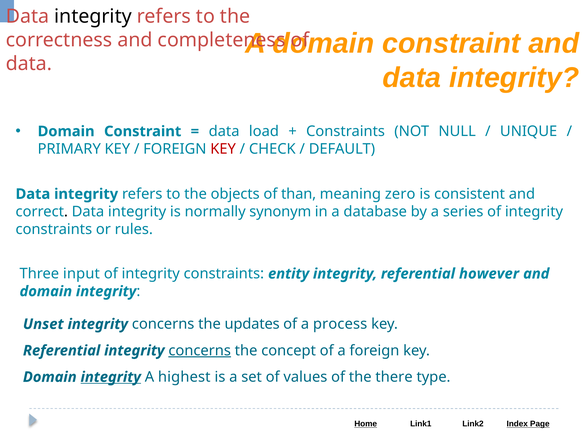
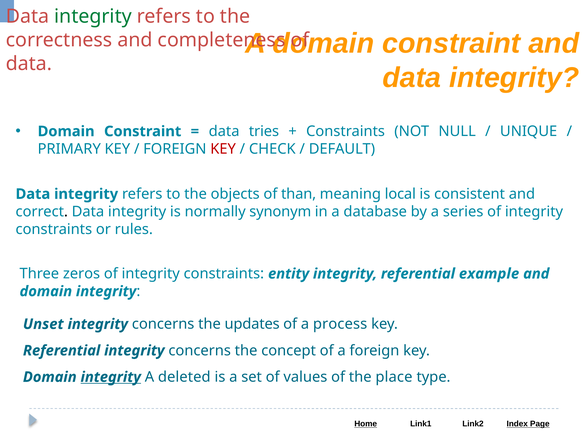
integrity at (93, 17) colour: black -> green
load: load -> tries
zero: zero -> local
input: input -> zeros
however: however -> example
concerns at (200, 351) underline: present -> none
highest: highest -> deleted
there: there -> place
